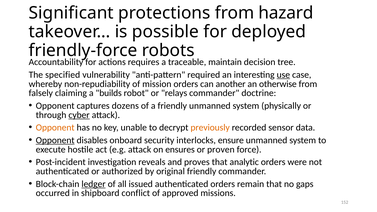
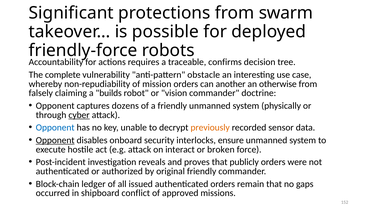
hazard: hazard -> swarm
maintain: maintain -> confirms
specified: specified -> complete
required: required -> obstacle
use underline: present -> none
relays: relays -> vision
Opponent at (55, 128) colour: orange -> blue
ensures: ensures -> interact
proven: proven -> broken
analytic: analytic -> publicly
ledger underline: present -> none
